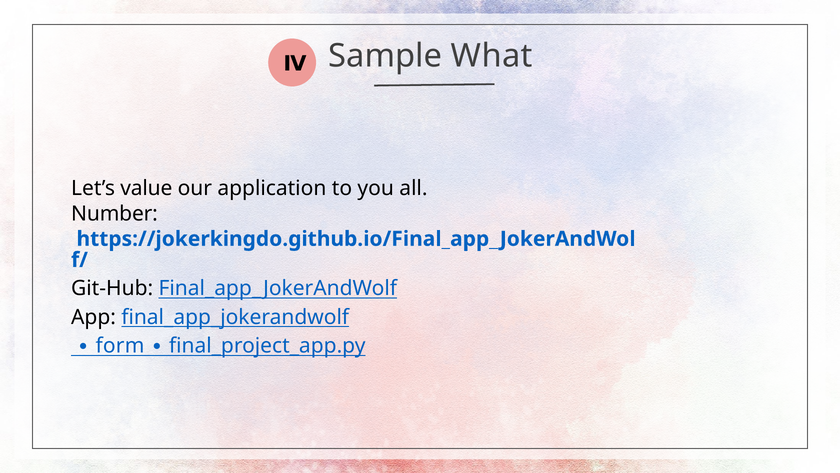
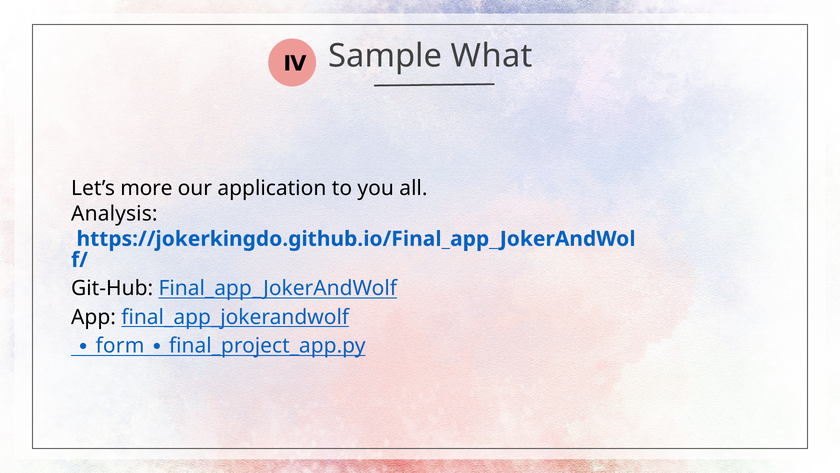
value: value -> more
Number: Number -> Analysis
